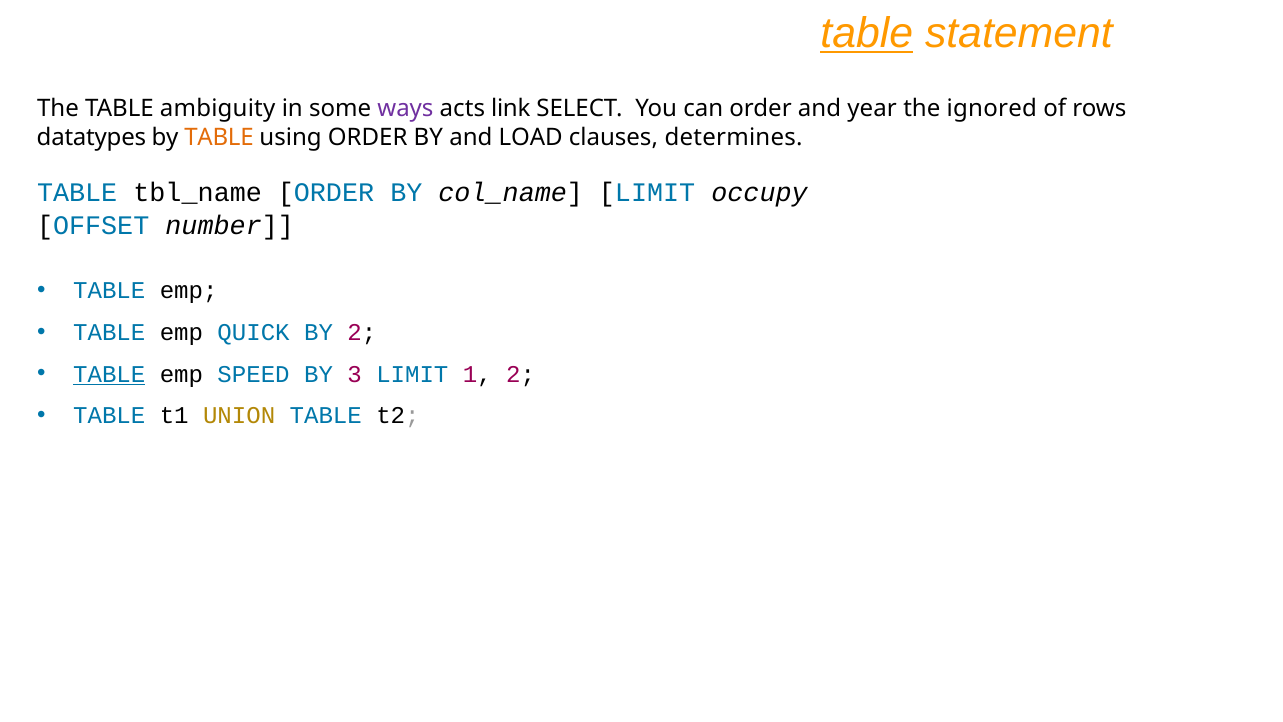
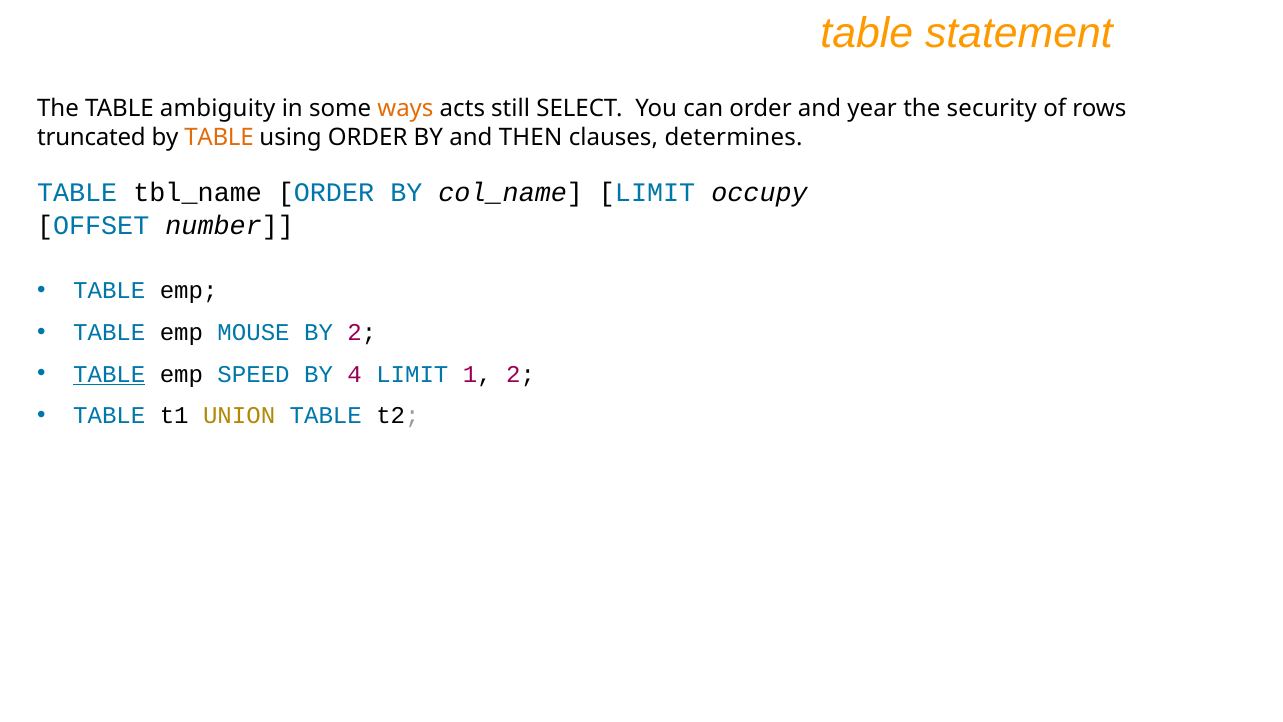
table at (867, 33) underline: present -> none
ways colour: purple -> orange
link: link -> still
ignored: ignored -> security
datatypes: datatypes -> truncated
LOAD: LOAD -> THEN
QUICK: QUICK -> MOUSE
3: 3 -> 4
